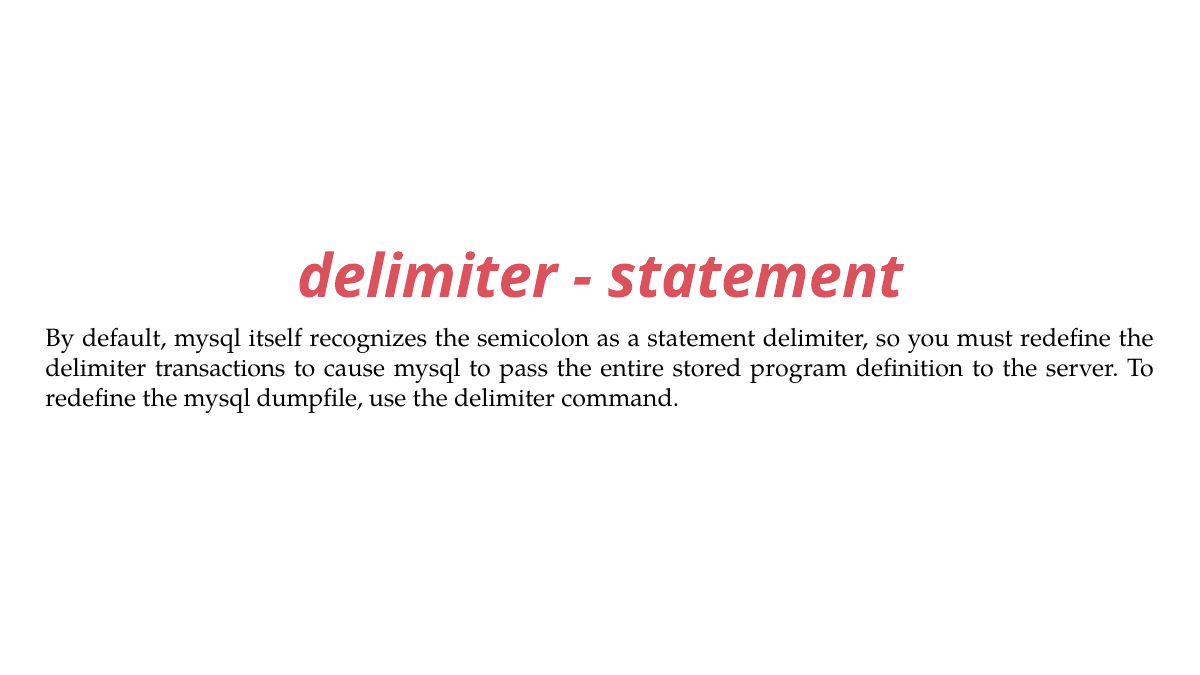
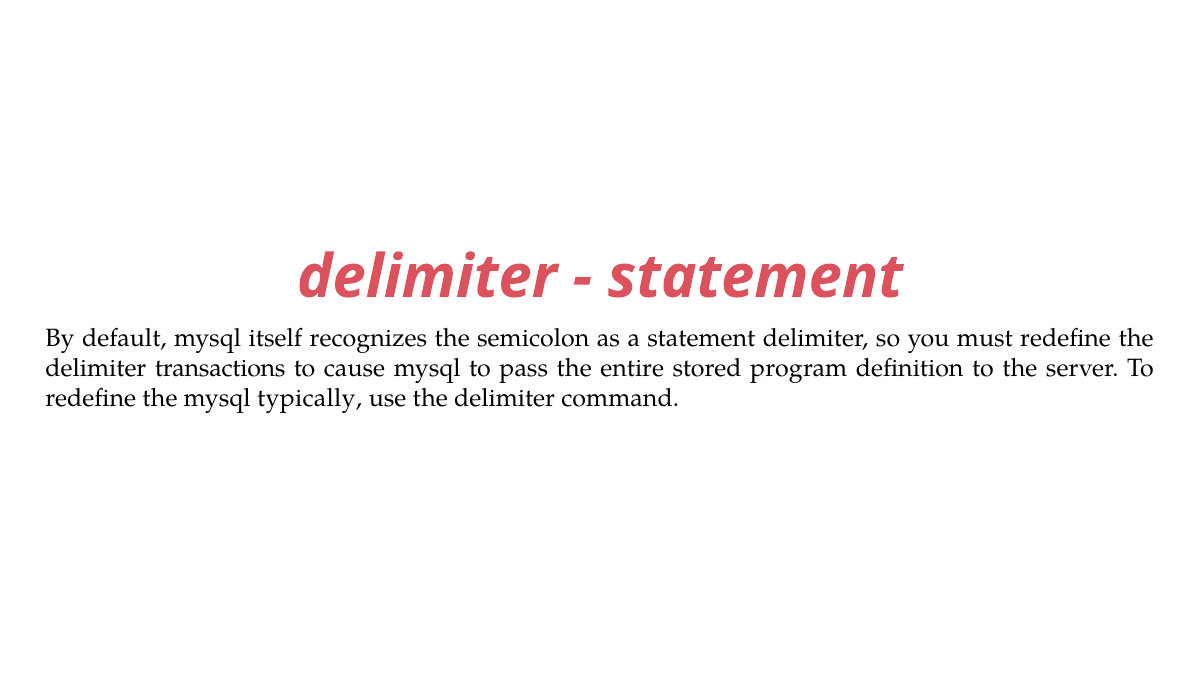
dumpfile: dumpfile -> typically
